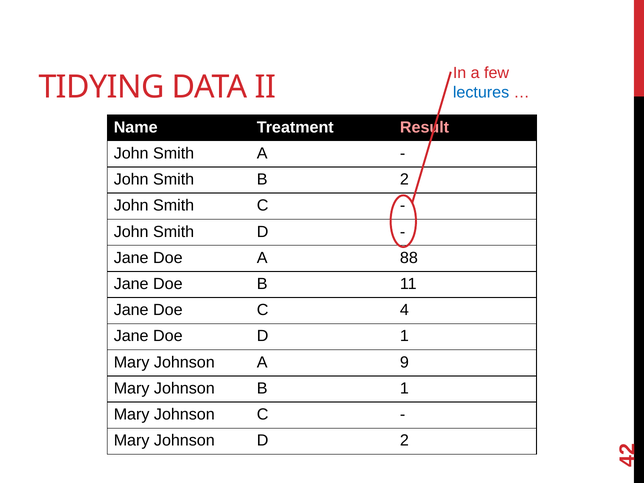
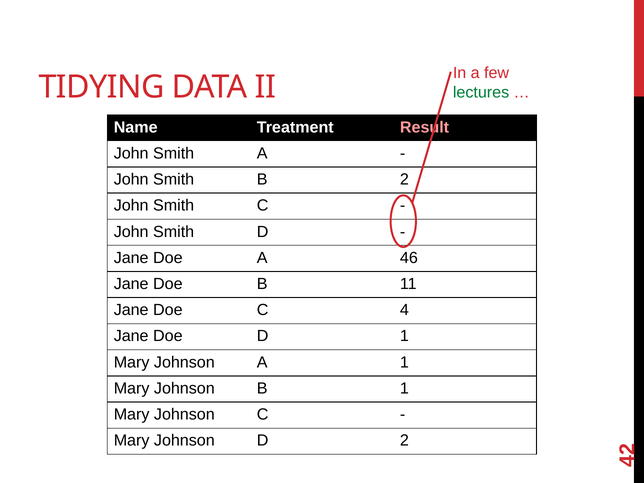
lectures colour: blue -> green
88: 88 -> 46
A 9: 9 -> 1
